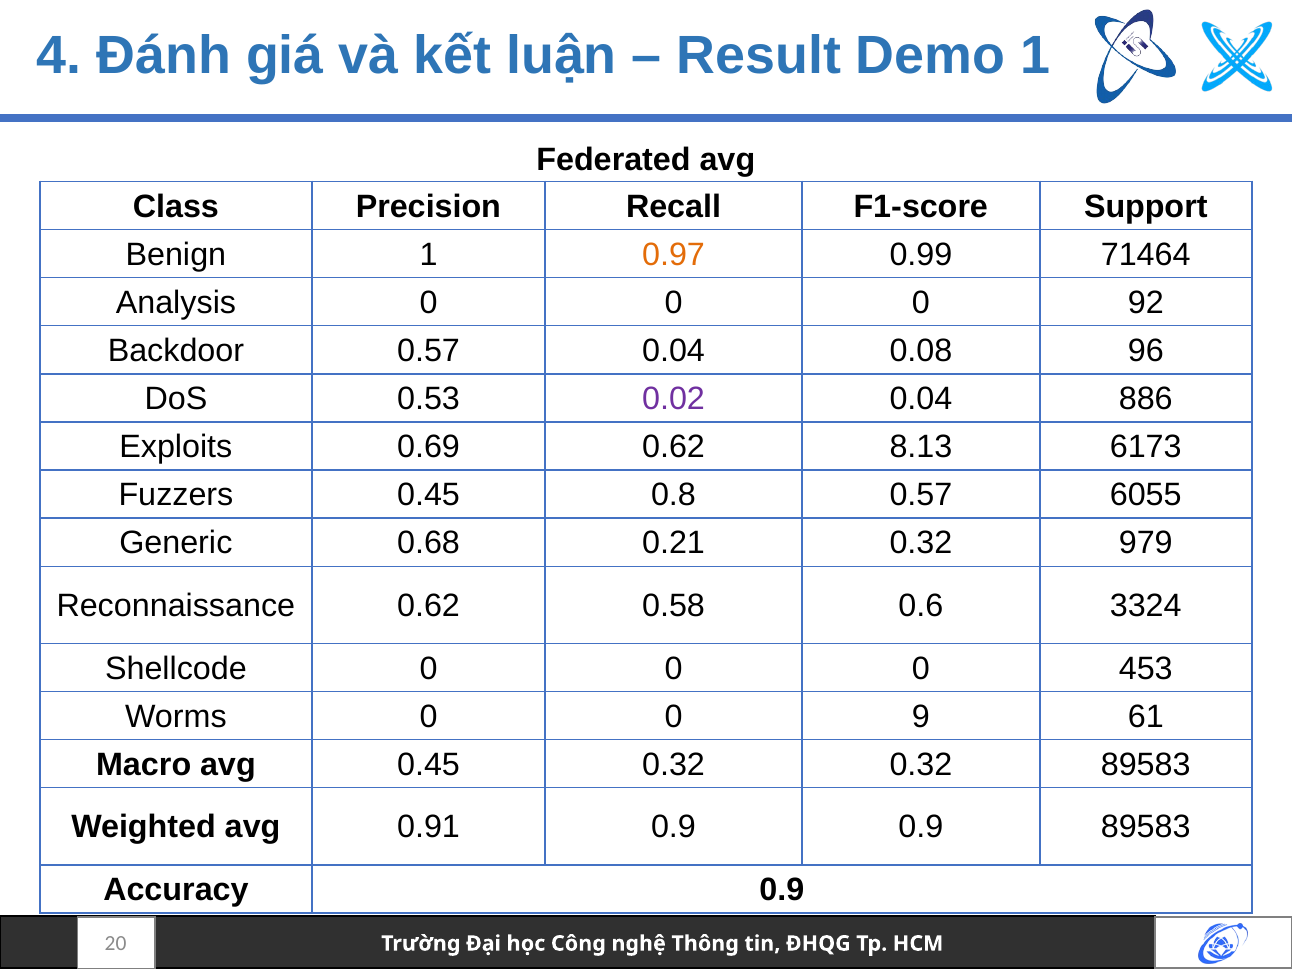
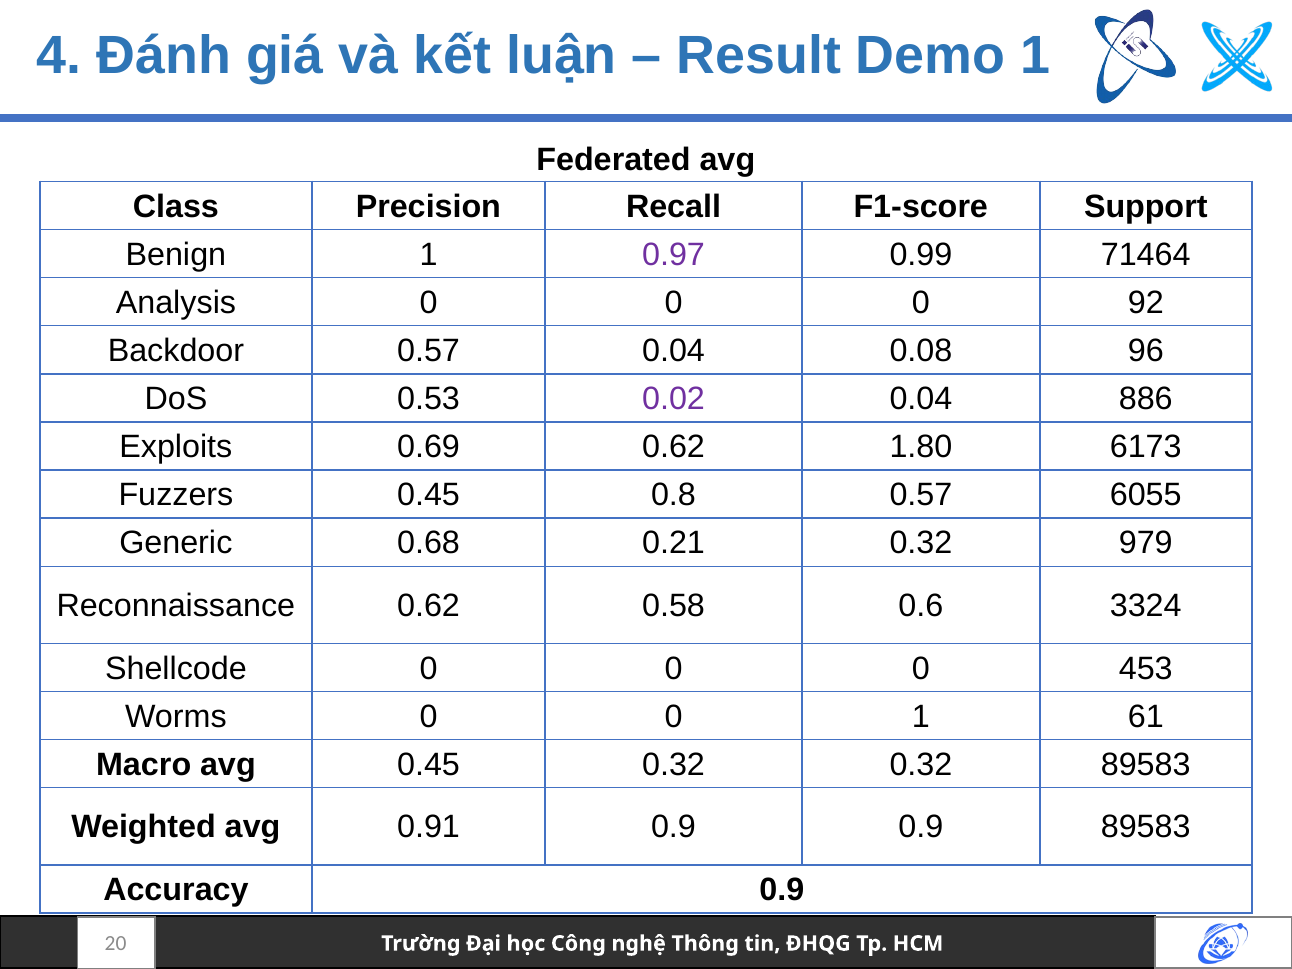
0.97 colour: orange -> purple
8.13: 8.13 -> 1.80
0 9: 9 -> 1
